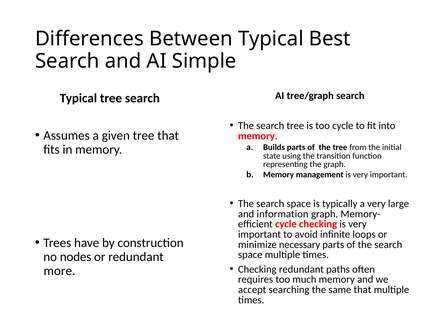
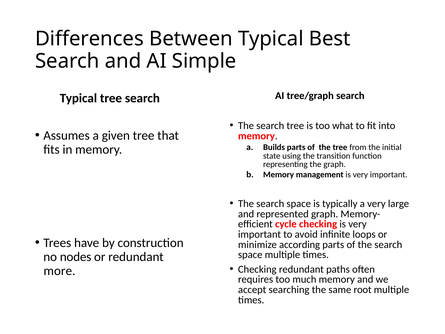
too cycle: cycle -> what
information: information -> represented
necessary: necessary -> according
same that: that -> root
